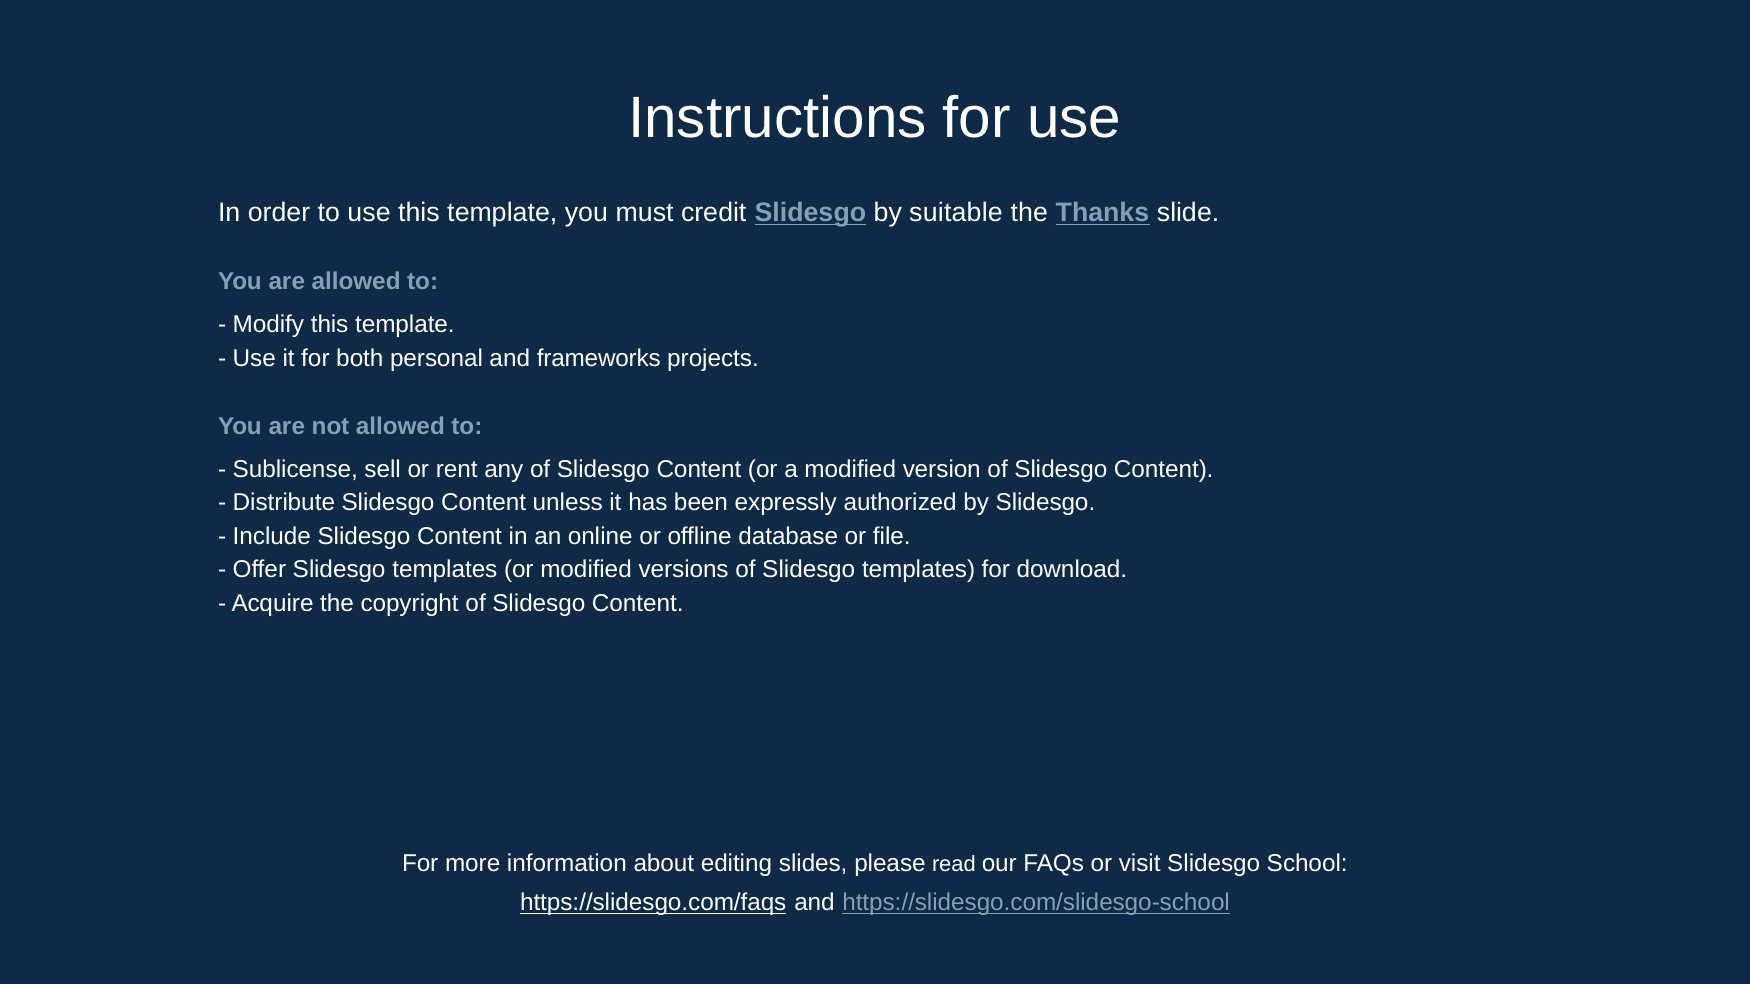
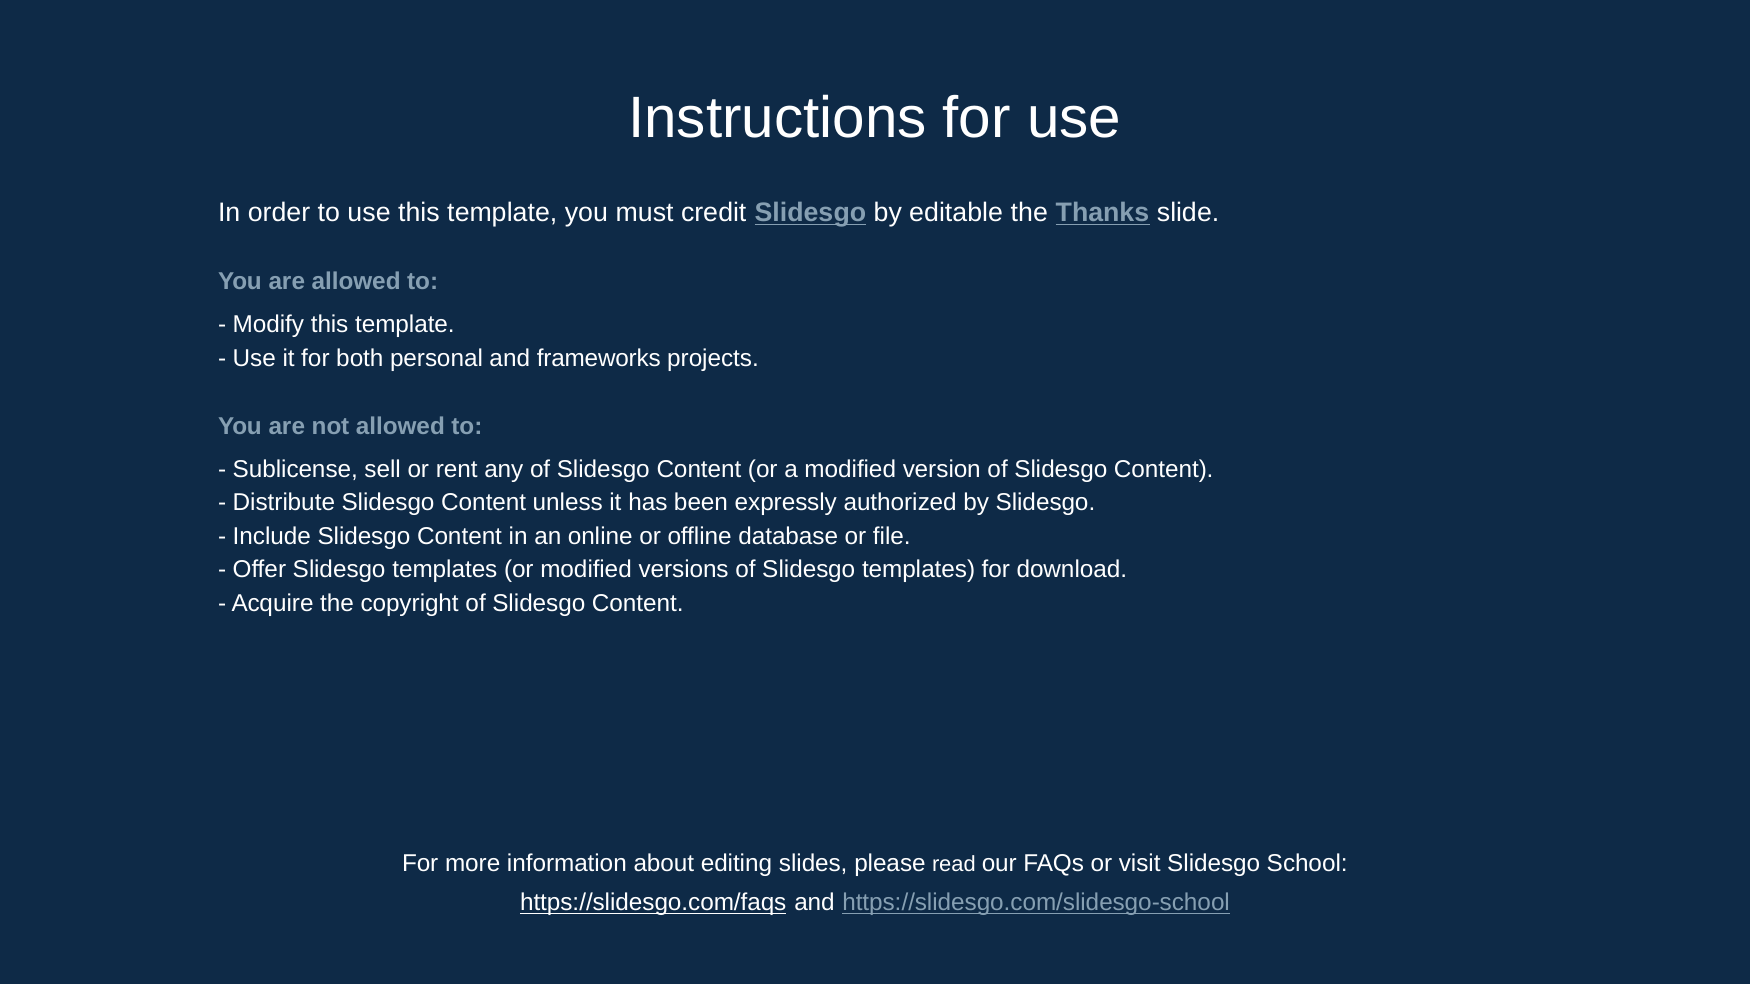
suitable: suitable -> editable
